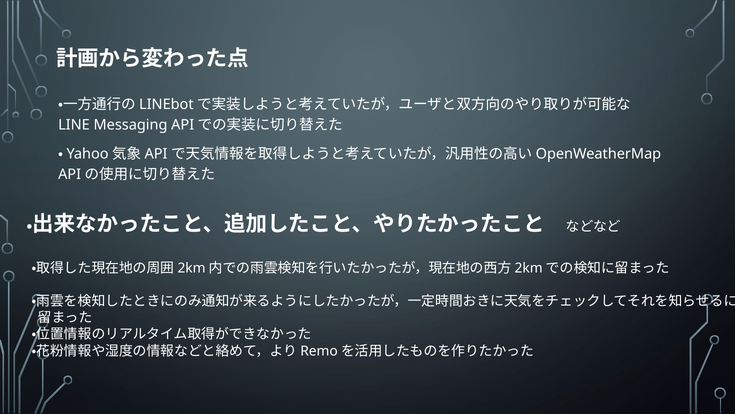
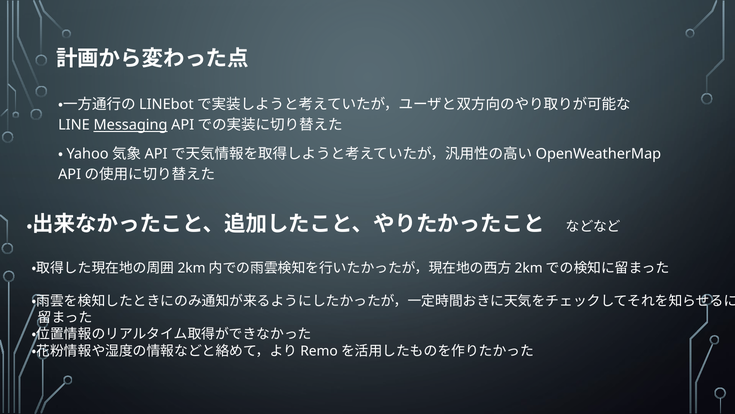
Messaging underline: none -> present
